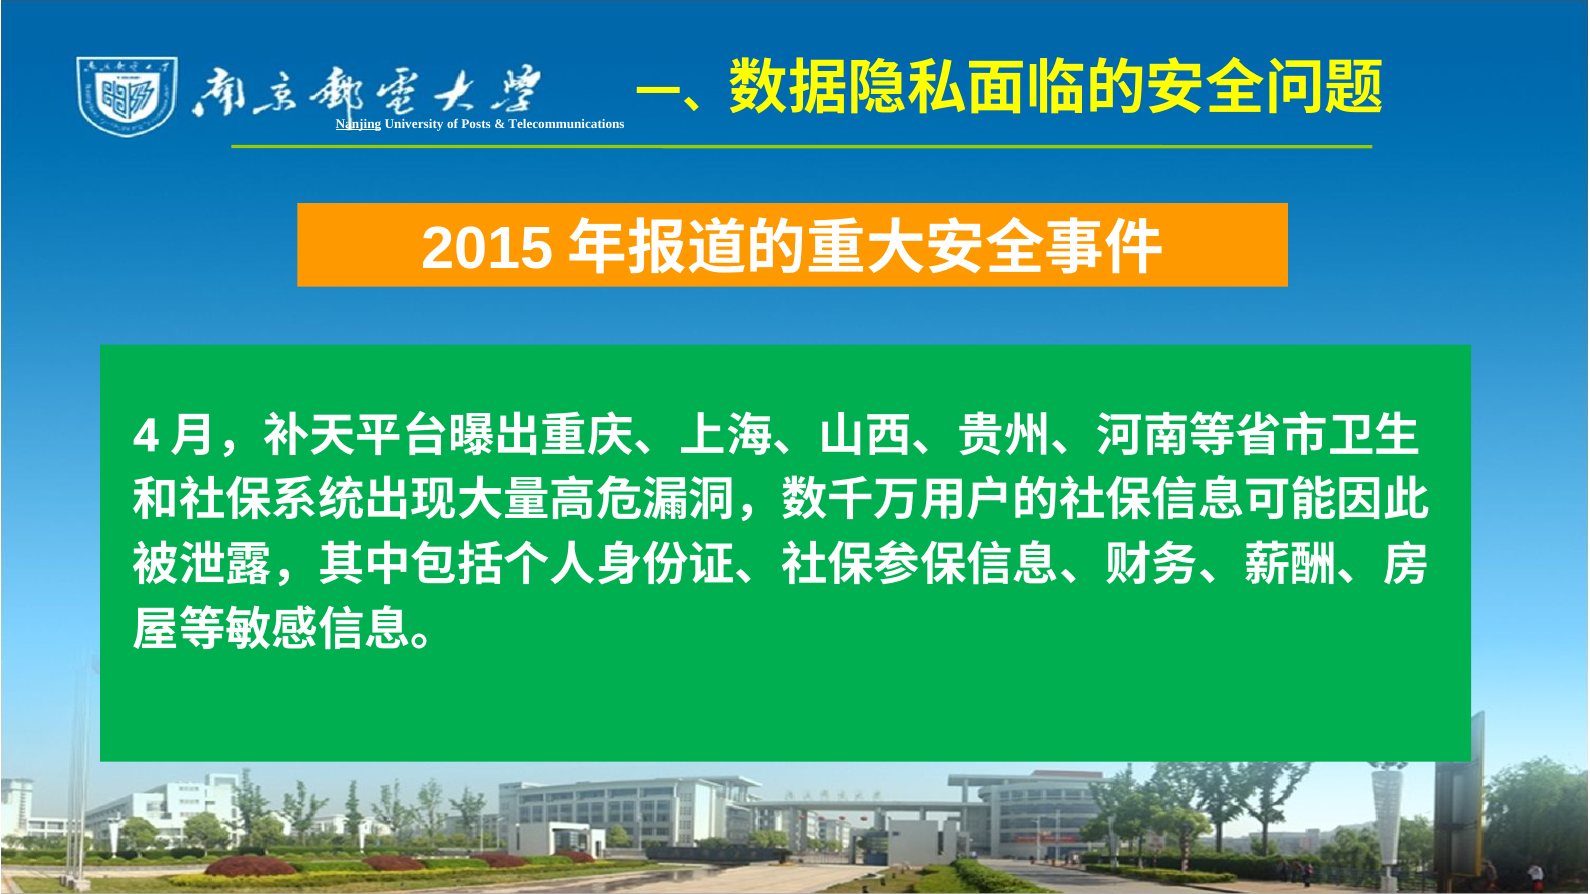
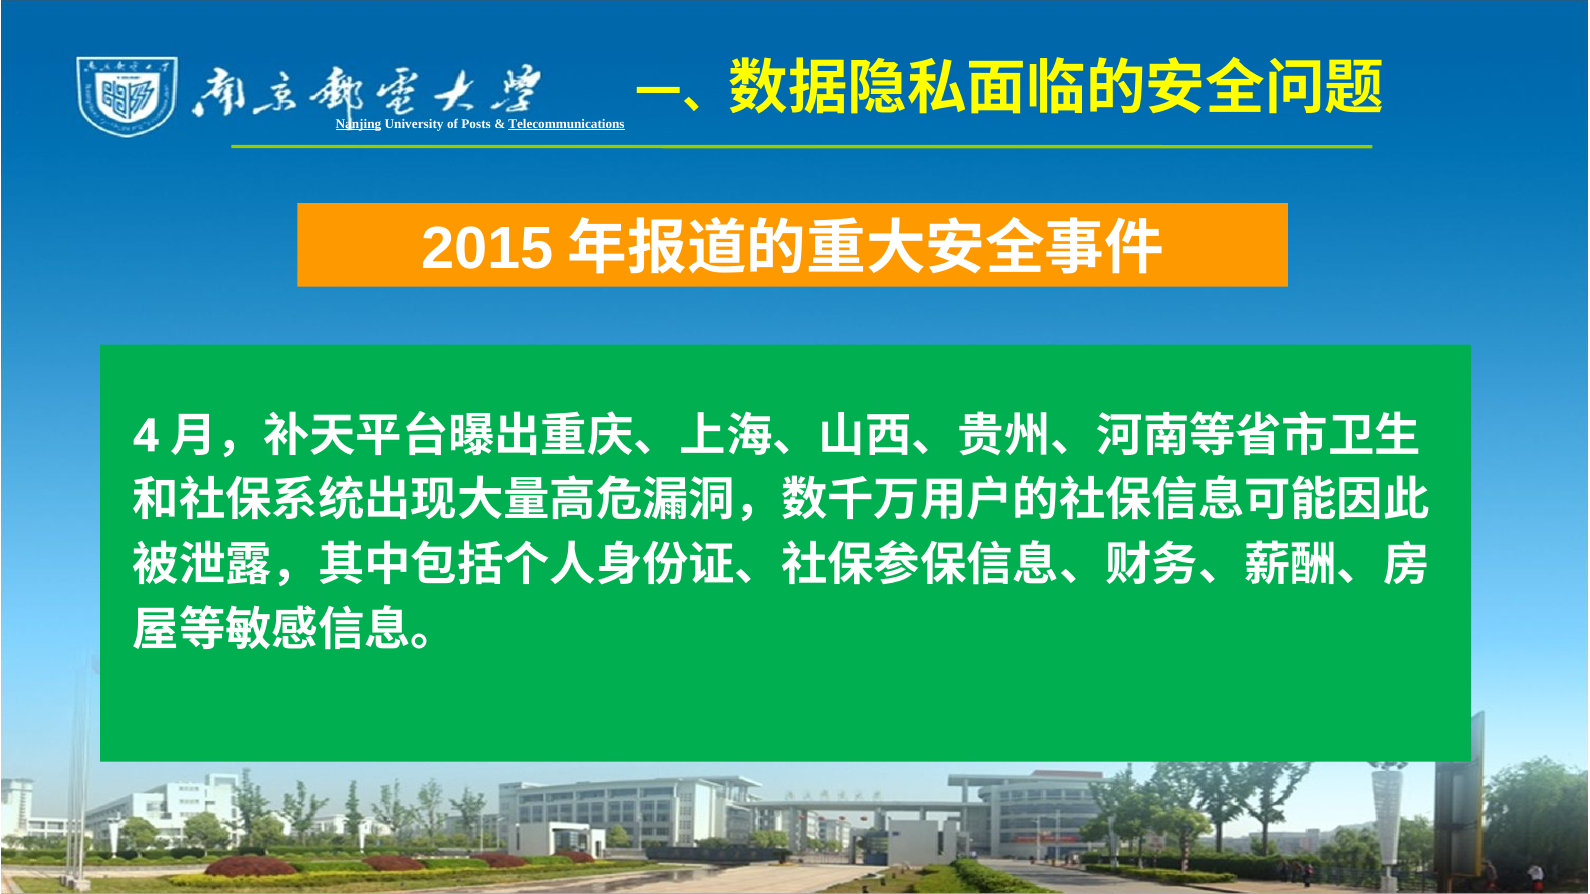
Telecommunications underline: none -> present
